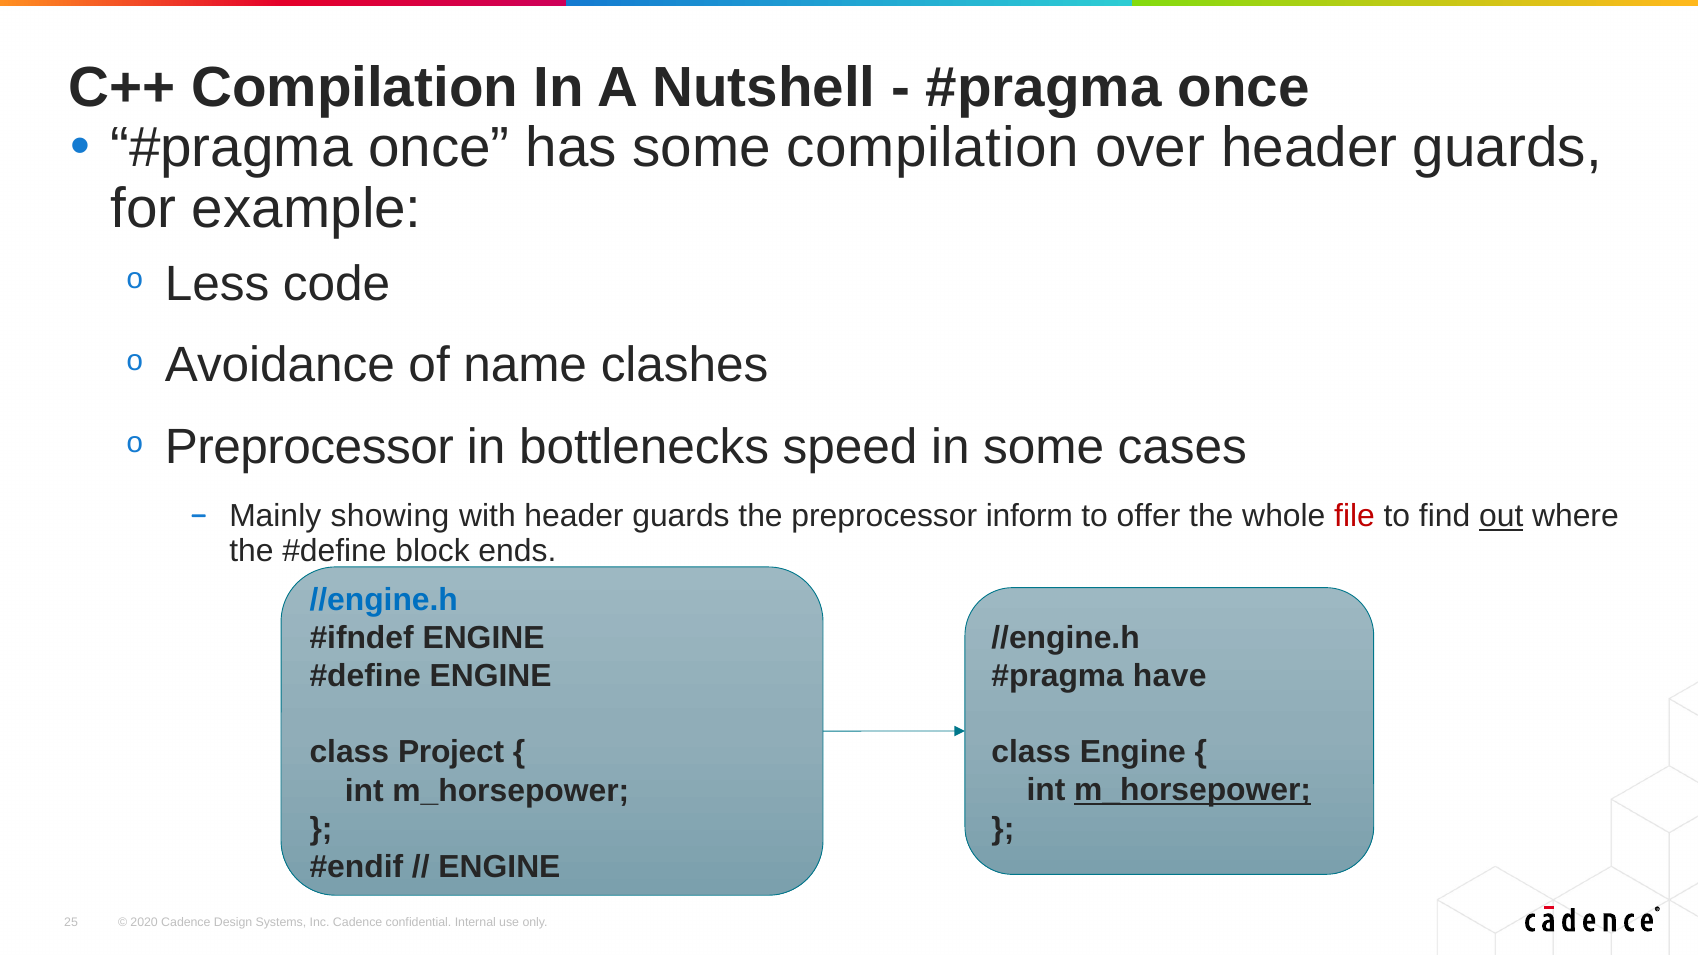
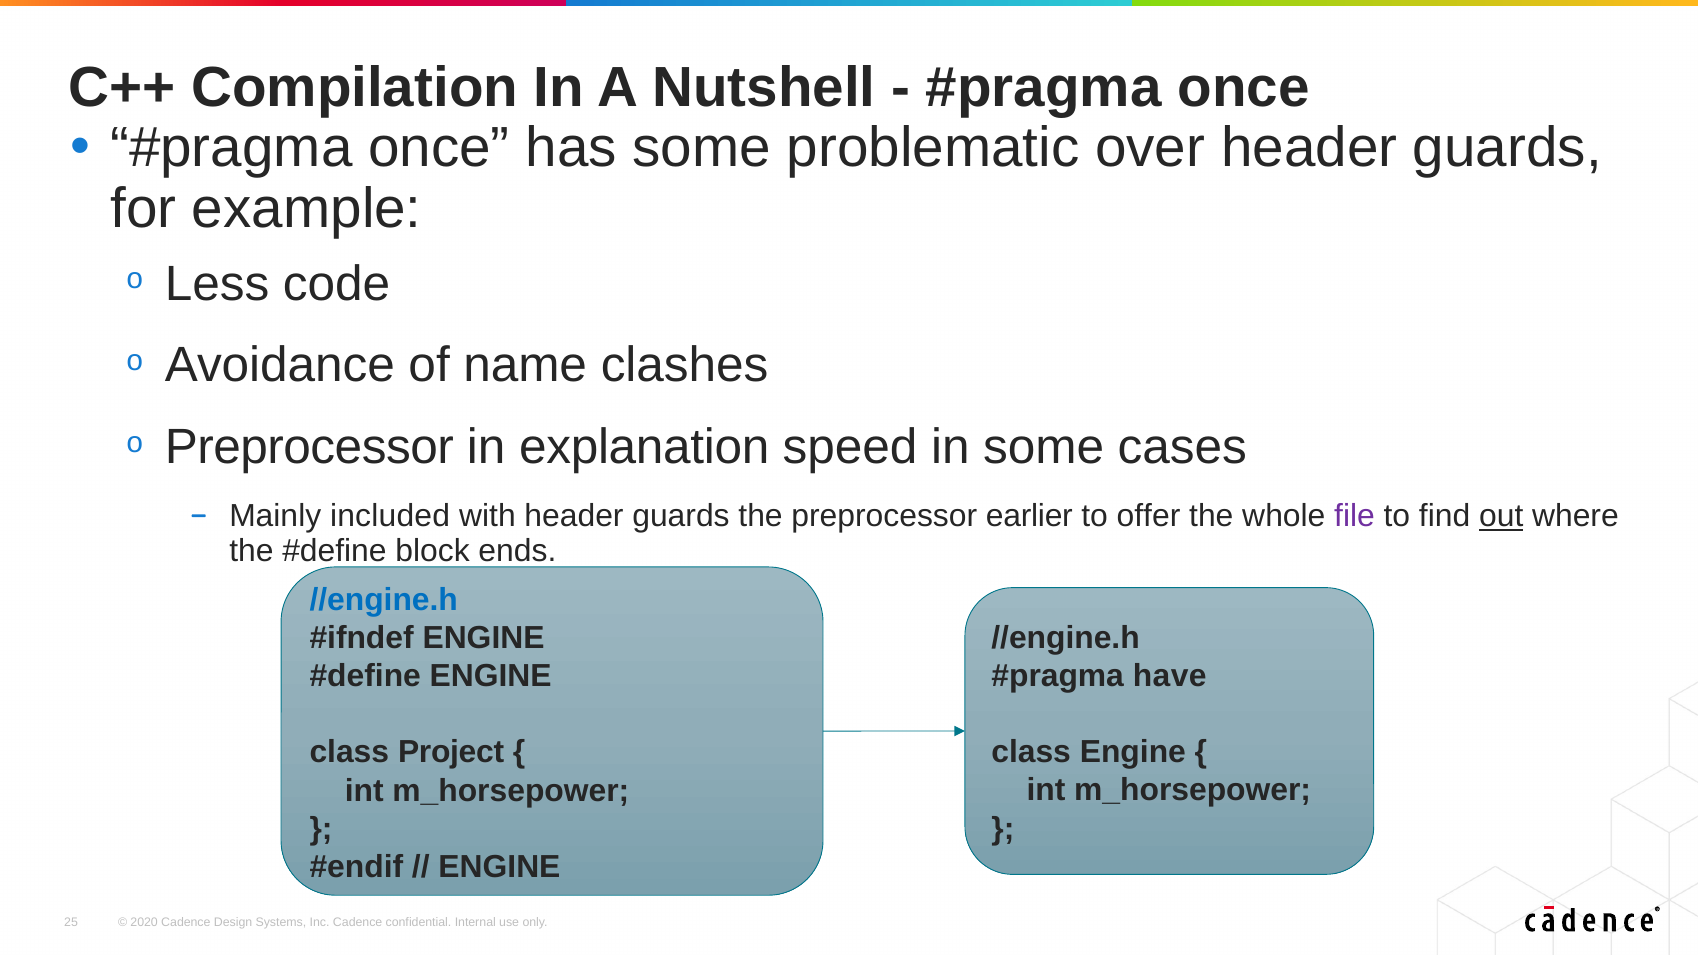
some compilation: compilation -> problematic
bottlenecks: bottlenecks -> explanation
showing: showing -> included
inform: inform -> earlier
file colour: red -> purple
m_horsepower at (1193, 791) underline: present -> none
